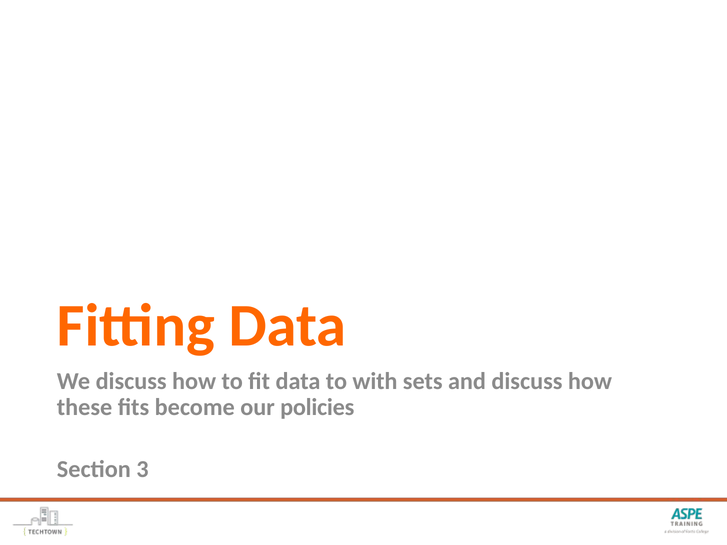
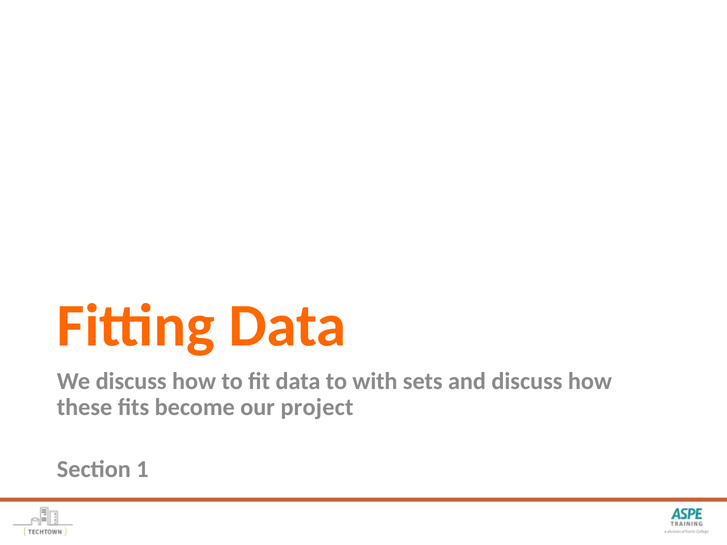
policies: policies -> project
3: 3 -> 1
